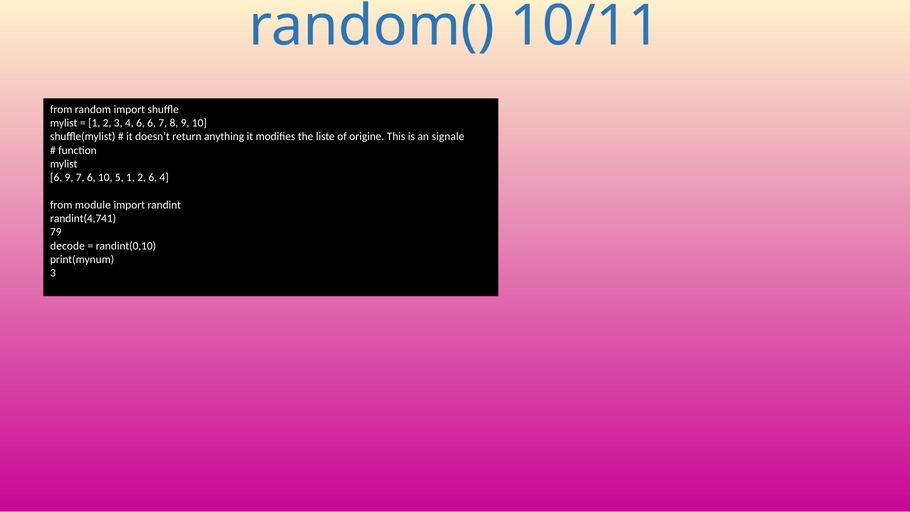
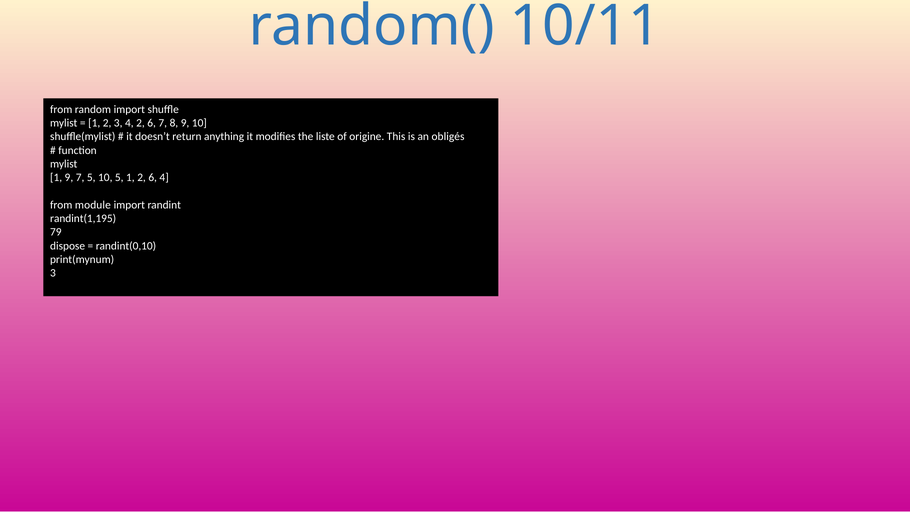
4 6: 6 -> 2
signale: signale -> obligés
6 at (56, 178): 6 -> 1
7 6: 6 -> 5
randint(4,741: randint(4,741 -> randint(1,195
decode: decode -> dispose
